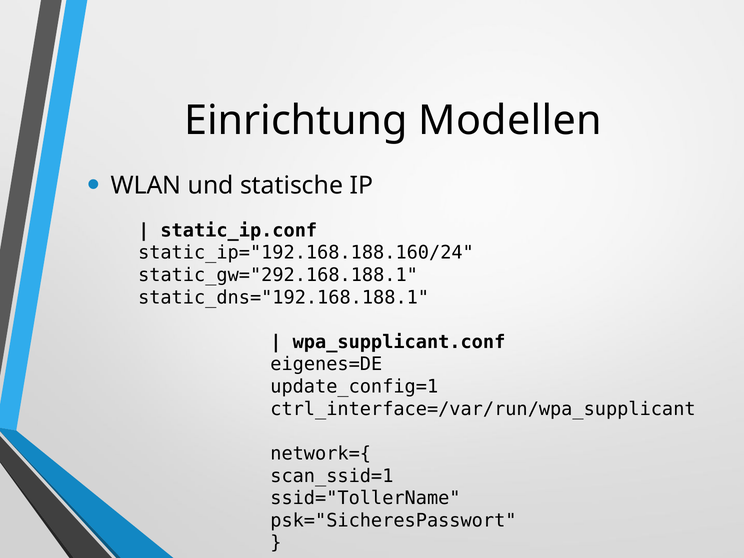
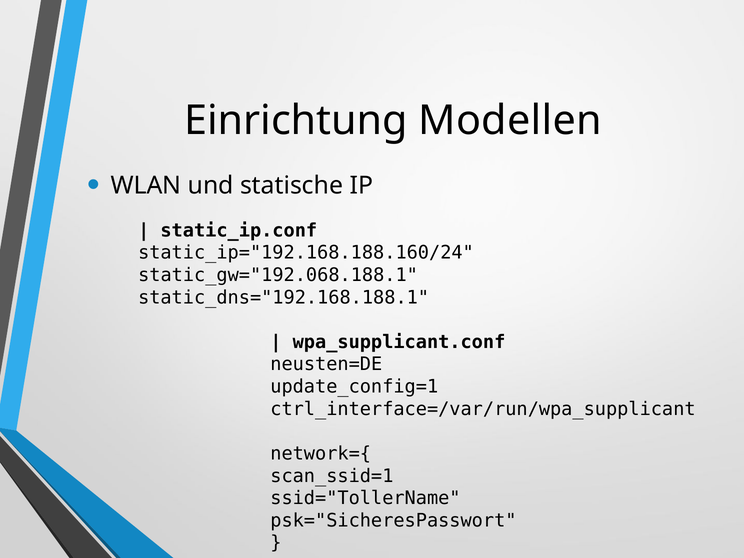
static_gw="292.168.188.1: static_gw="292.168.188.1 -> static_gw="192.068.188.1
eigenes=DE: eigenes=DE -> neusten=DE
